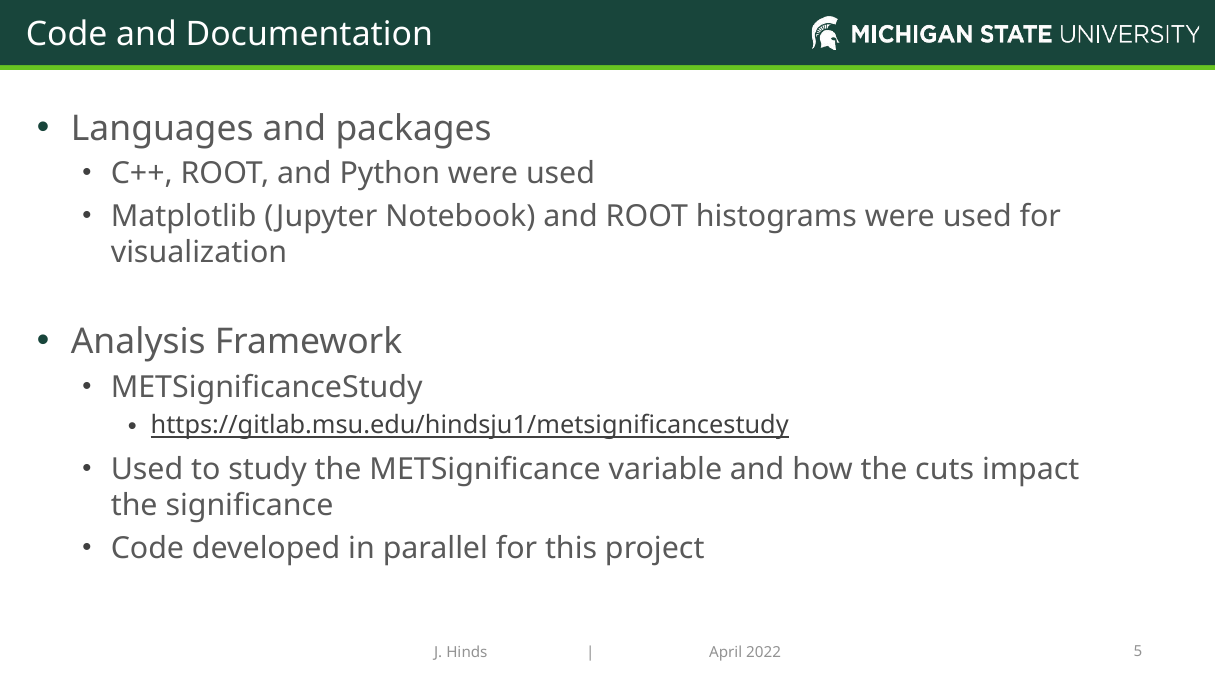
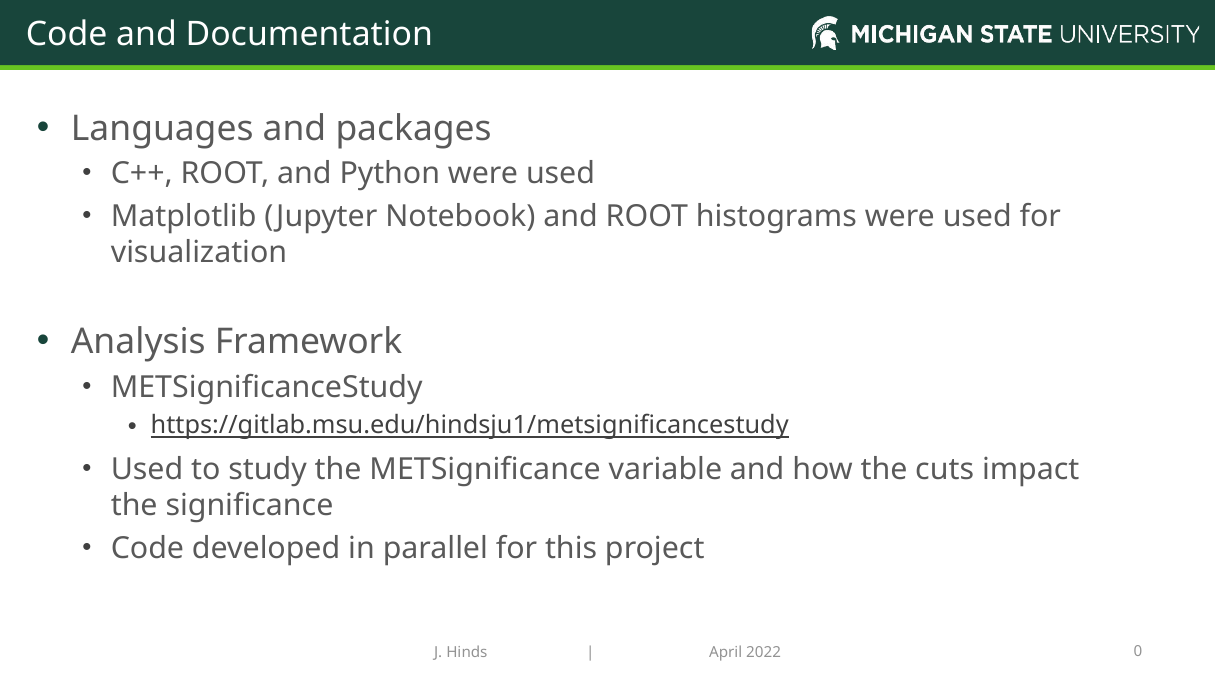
5: 5 -> 0
